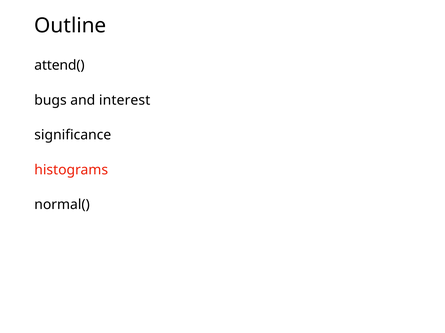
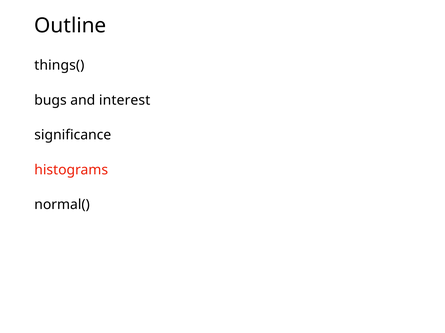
attend(: attend( -> things(
